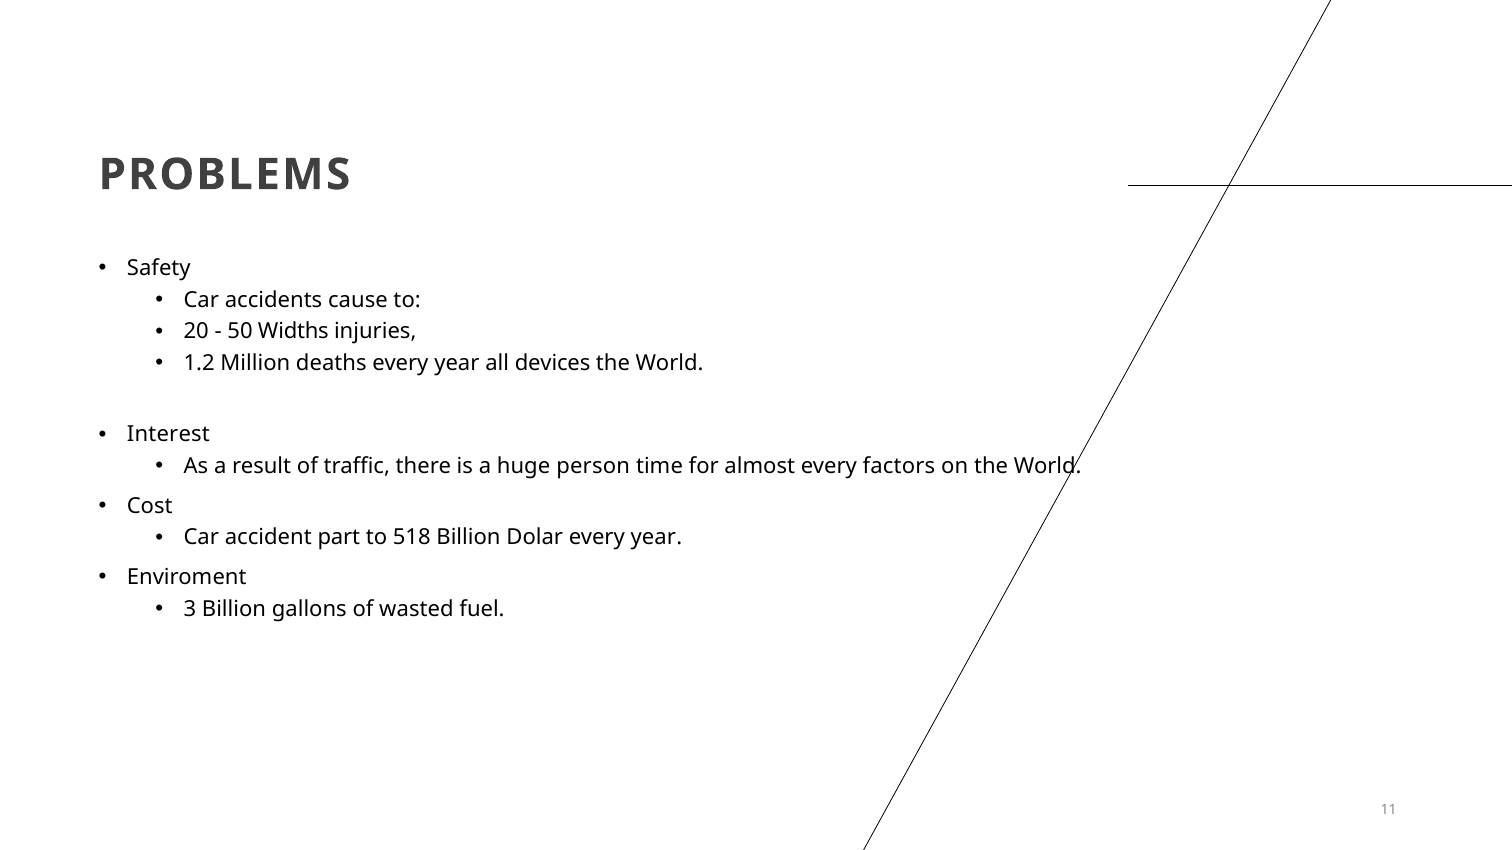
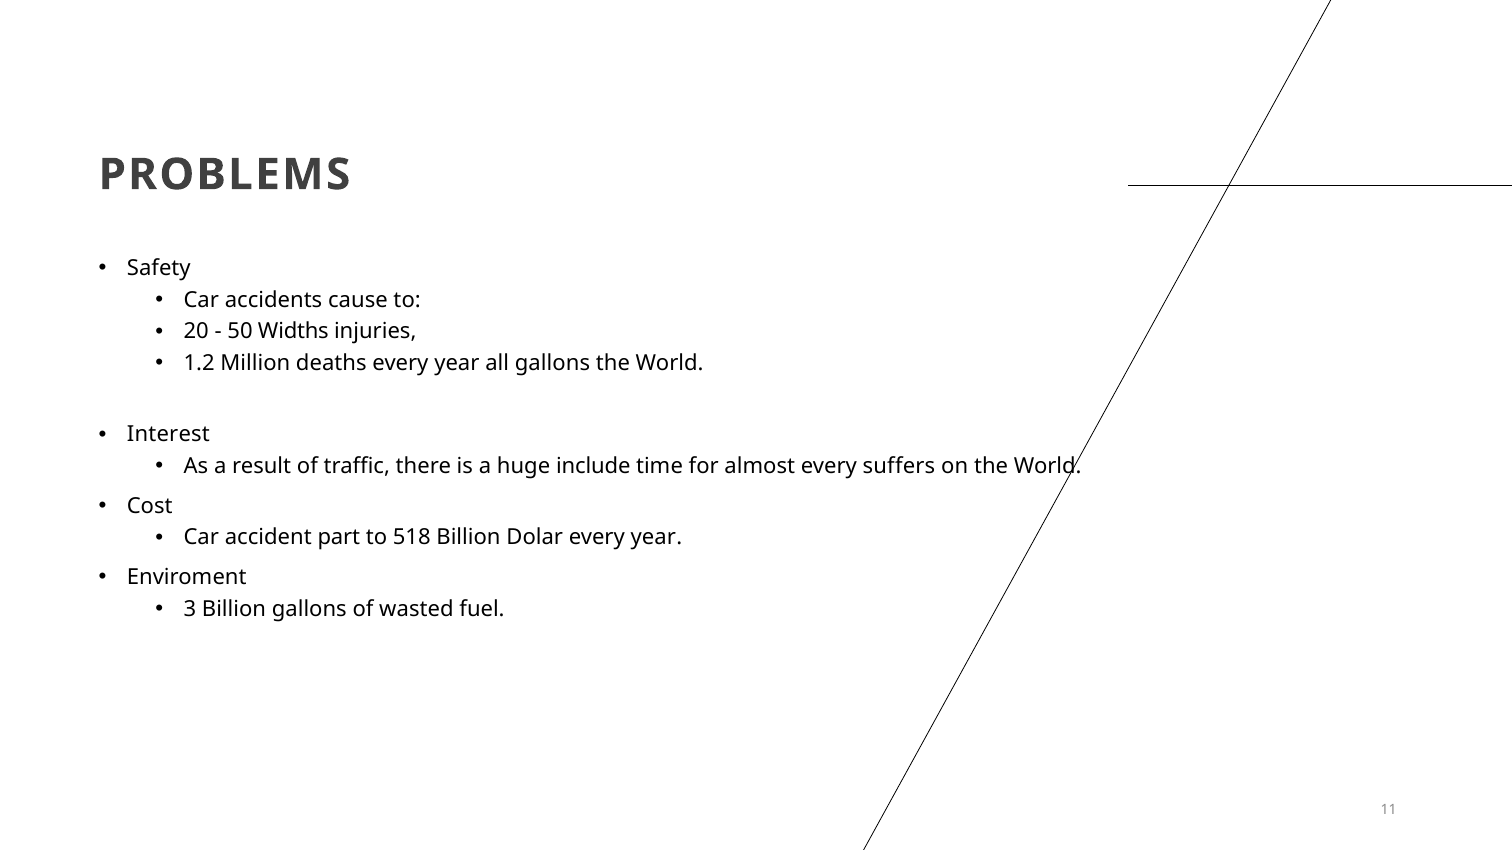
all devices: devices -> gallons
person: person -> include
factors: factors -> suffers
